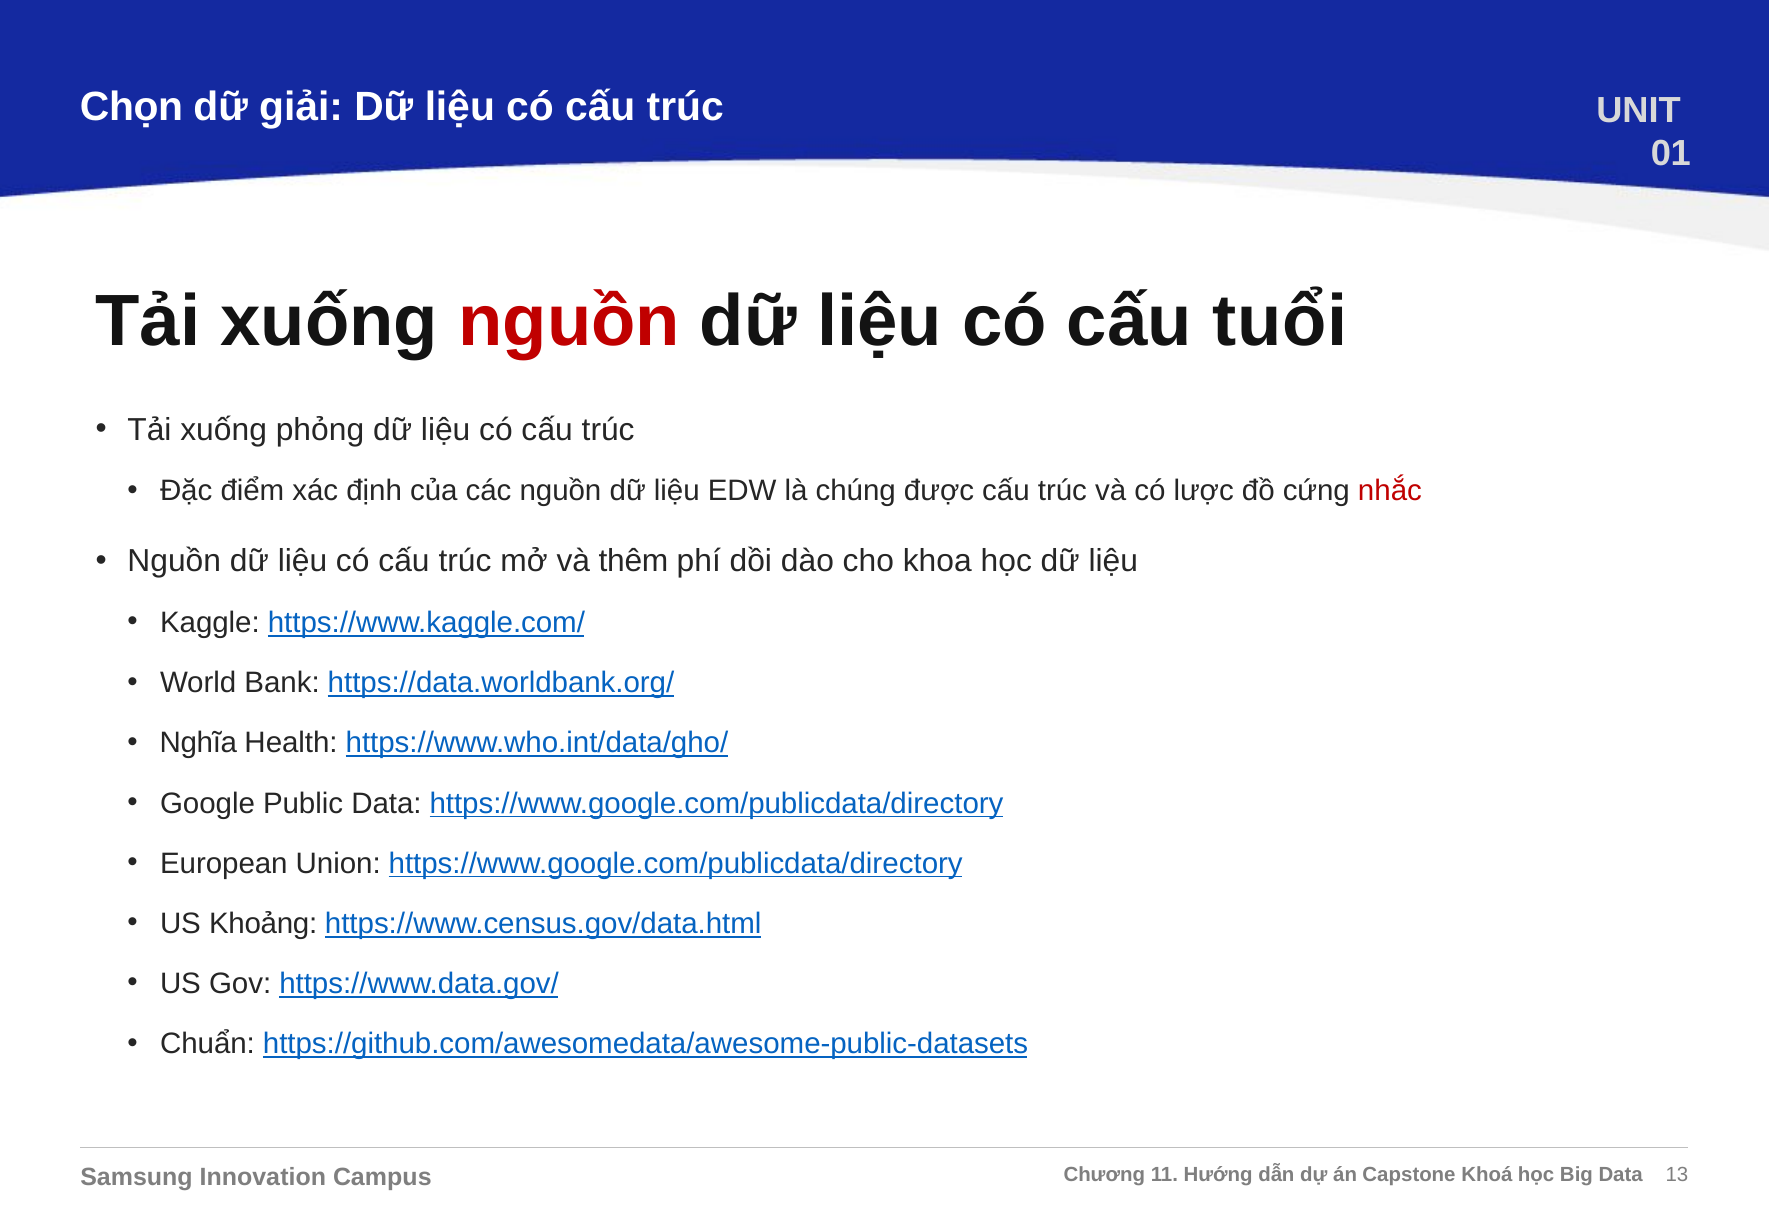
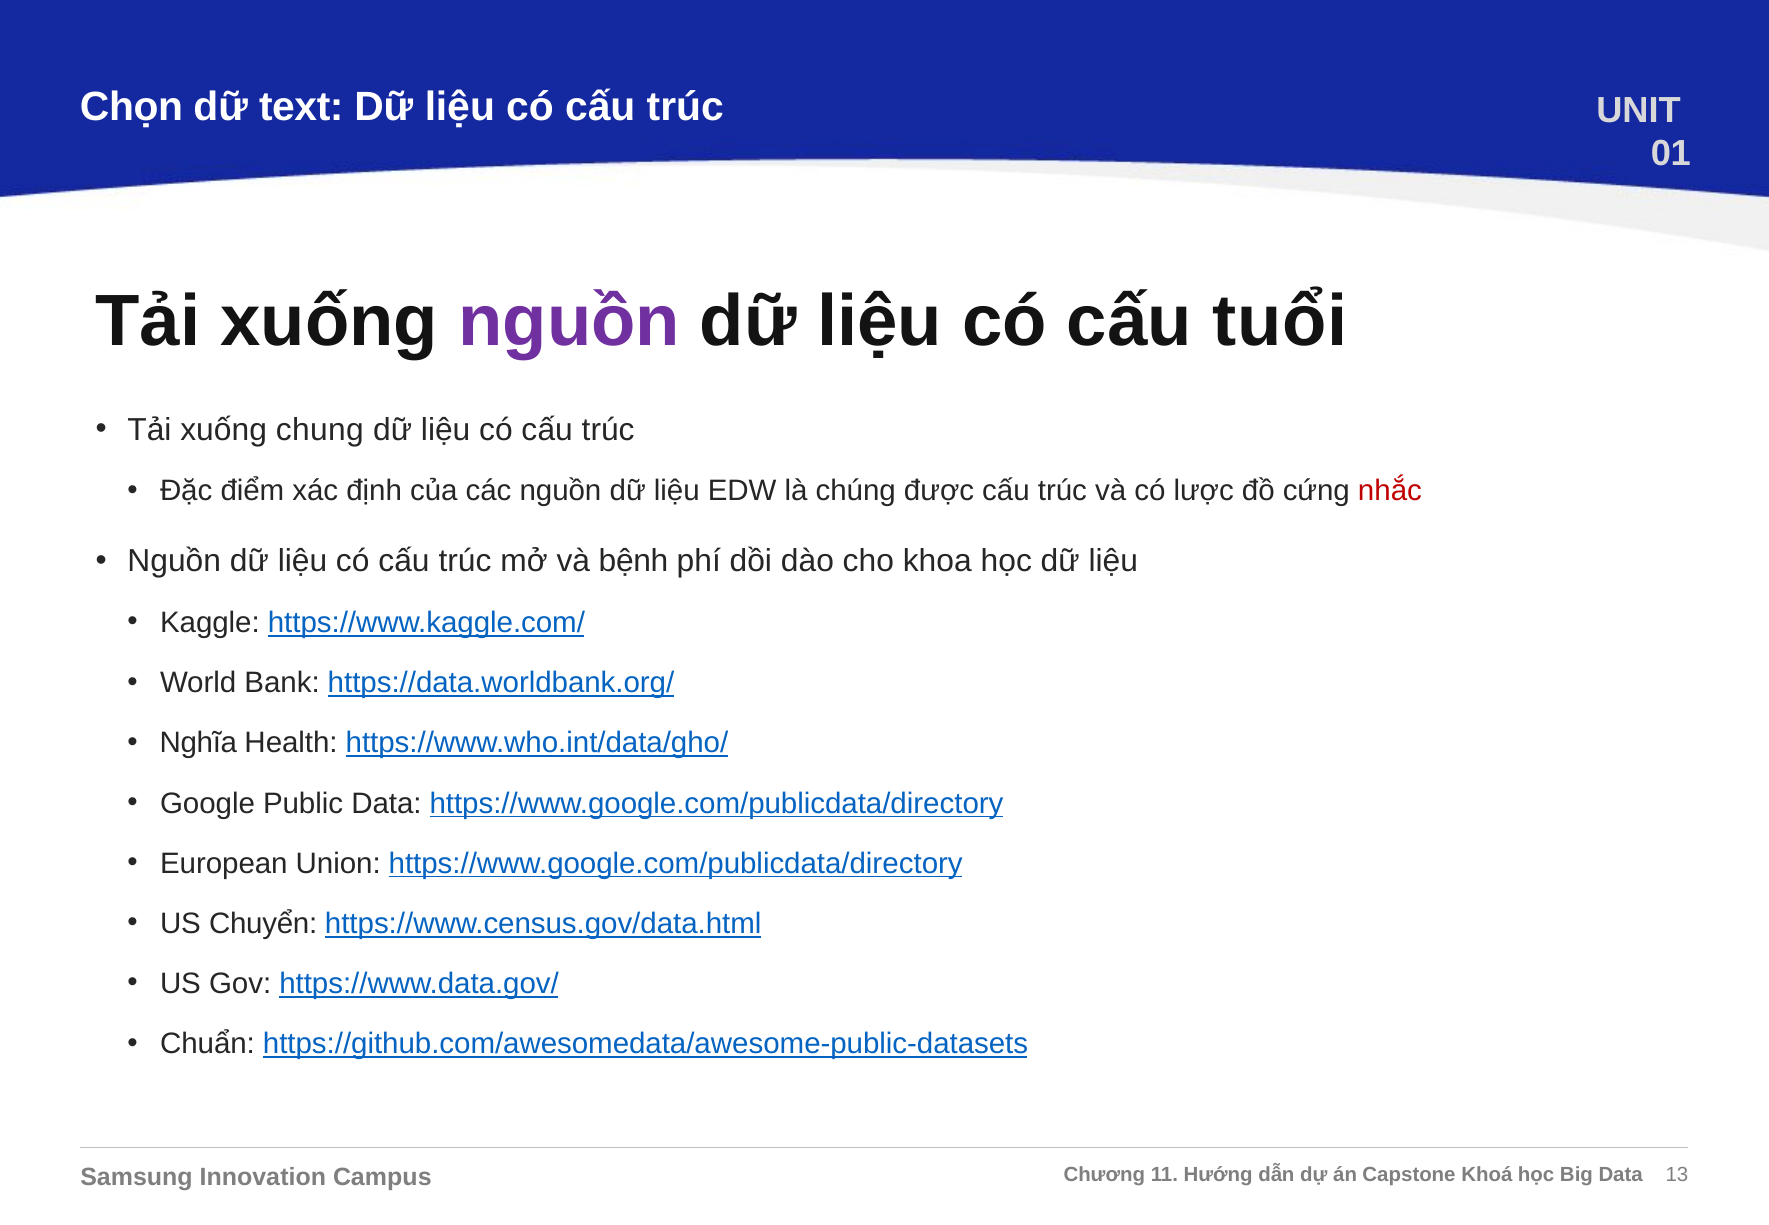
giải: giải -> text
nguồn at (569, 321) colour: red -> purple
phỏng: phỏng -> chung
thêm: thêm -> bệnh
Khoảng: Khoảng -> Chuyển
